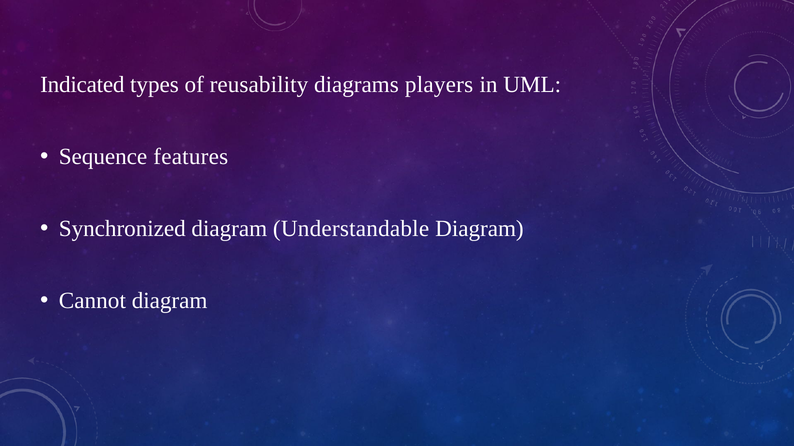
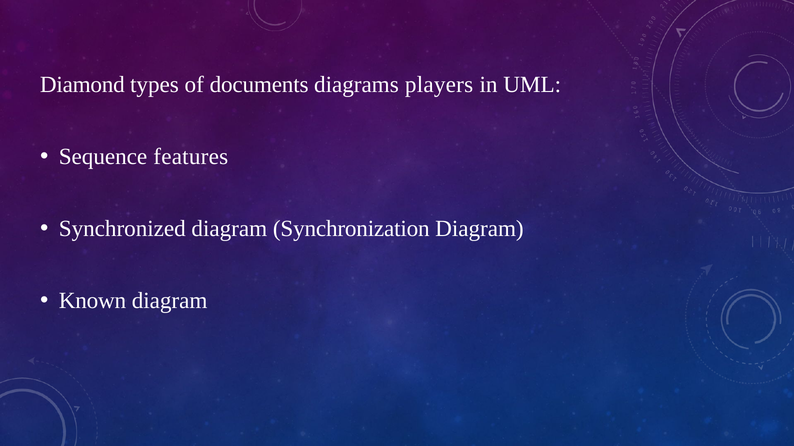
Indicated: Indicated -> Diamond
reusability: reusability -> documents
Understandable: Understandable -> Synchronization
Cannot: Cannot -> Known
